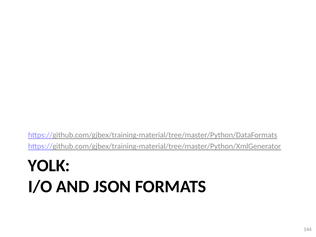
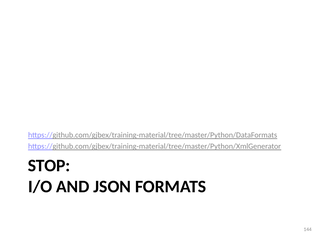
YOLK: YOLK -> STOP
